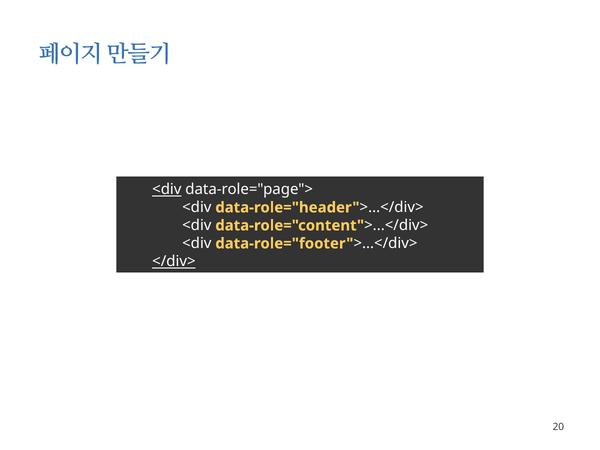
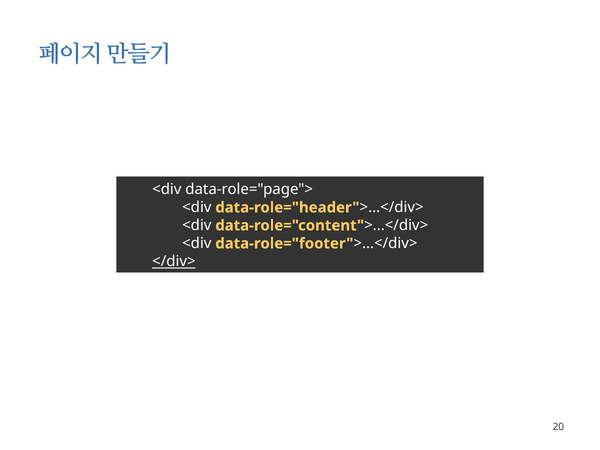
<div at (167, 190) underline: present -> none
